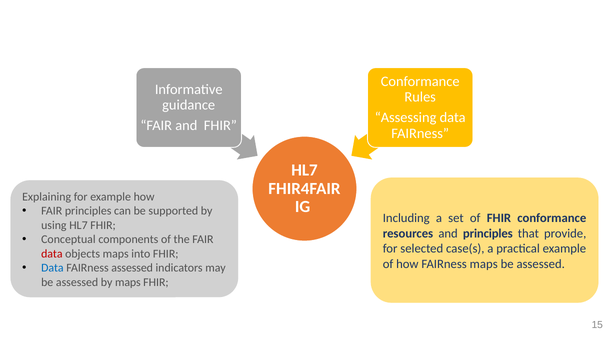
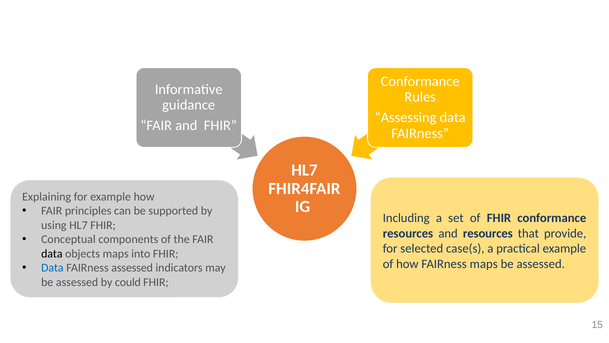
and principles: principles -> resources
data at (52, 253) colour: red -> black
by maps: maps -> could
